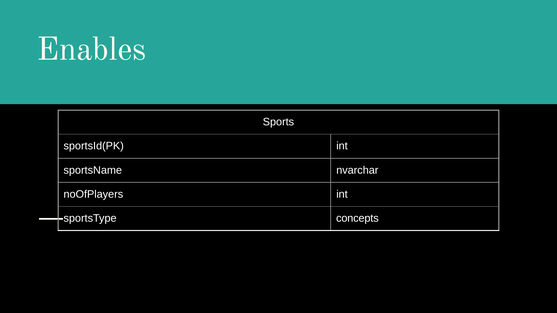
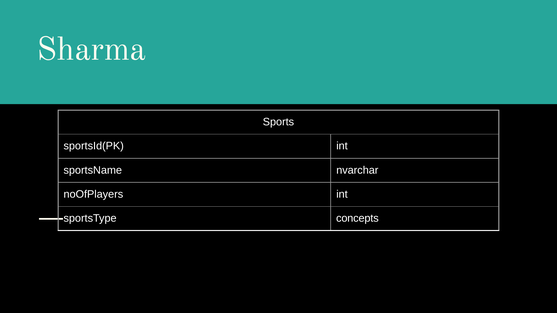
Enables: Enables -> Sharma
